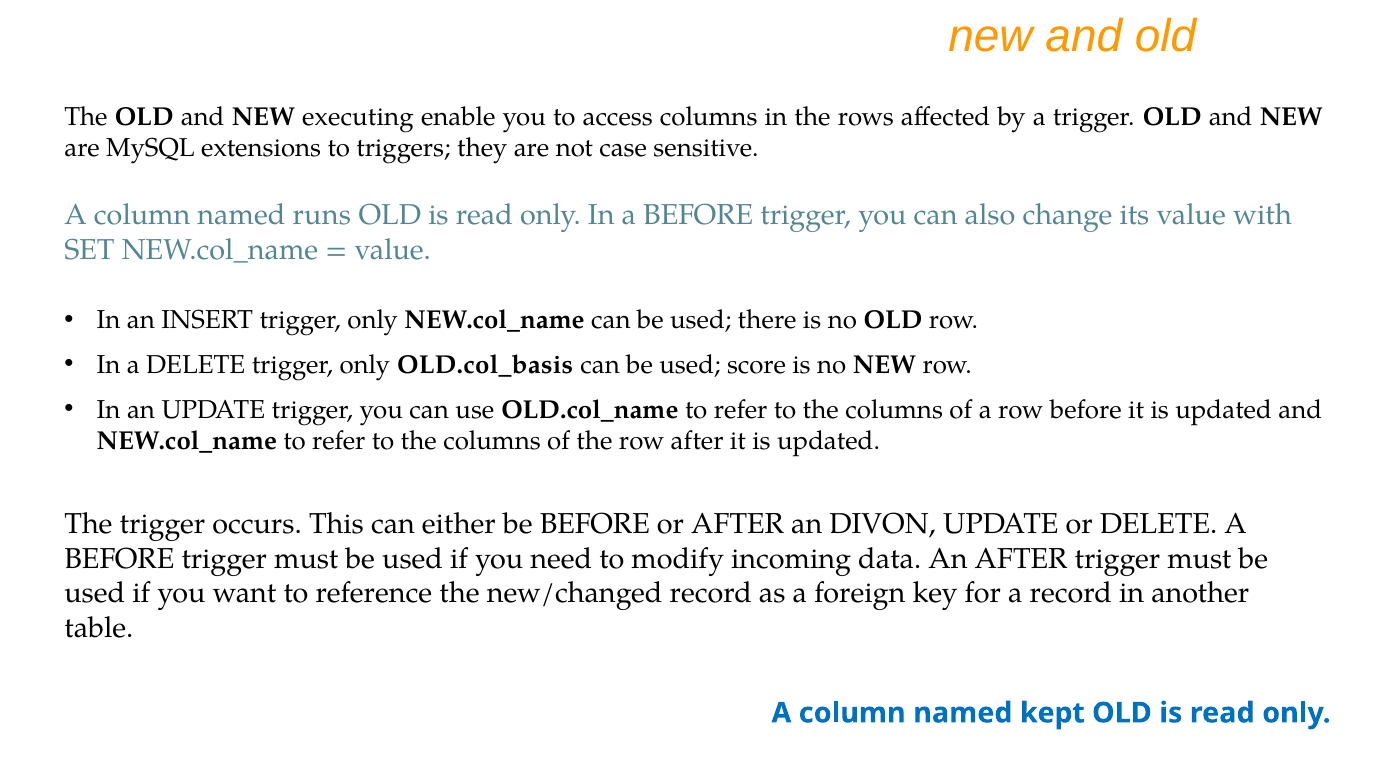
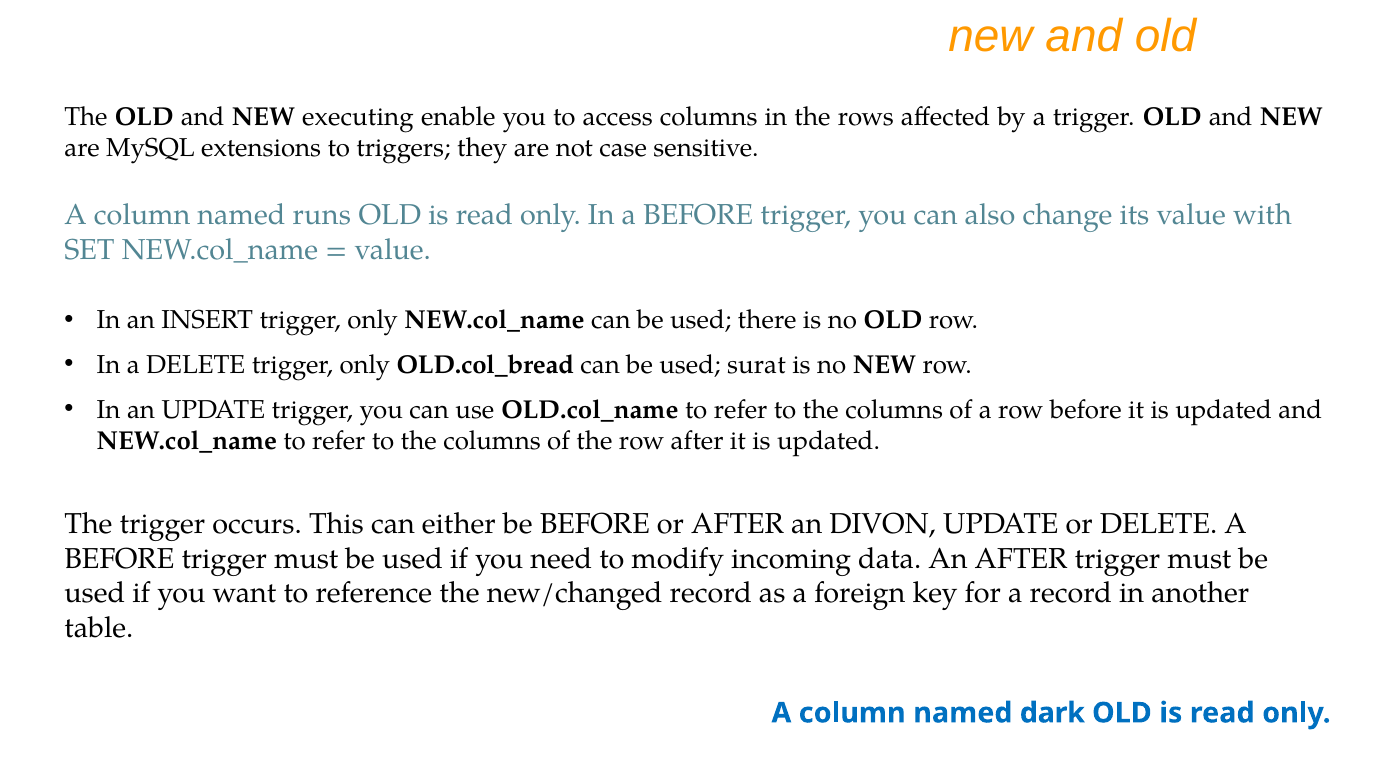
OLD.col_basis: OLD.col_basis -> OLD.col_bread
score: score -> surat
kept: kept -> dark
